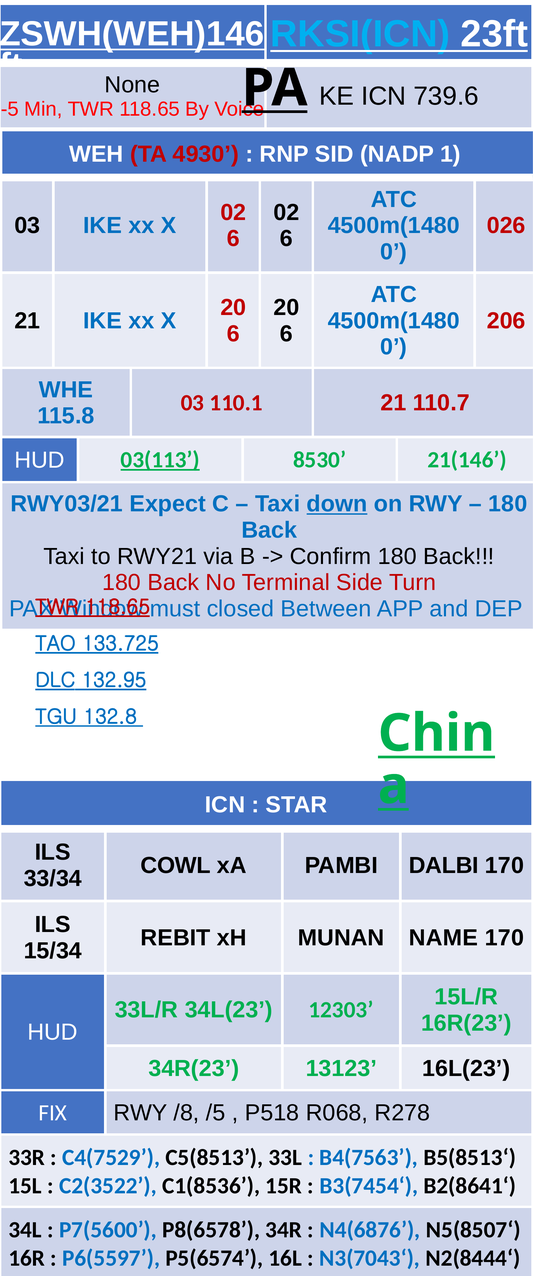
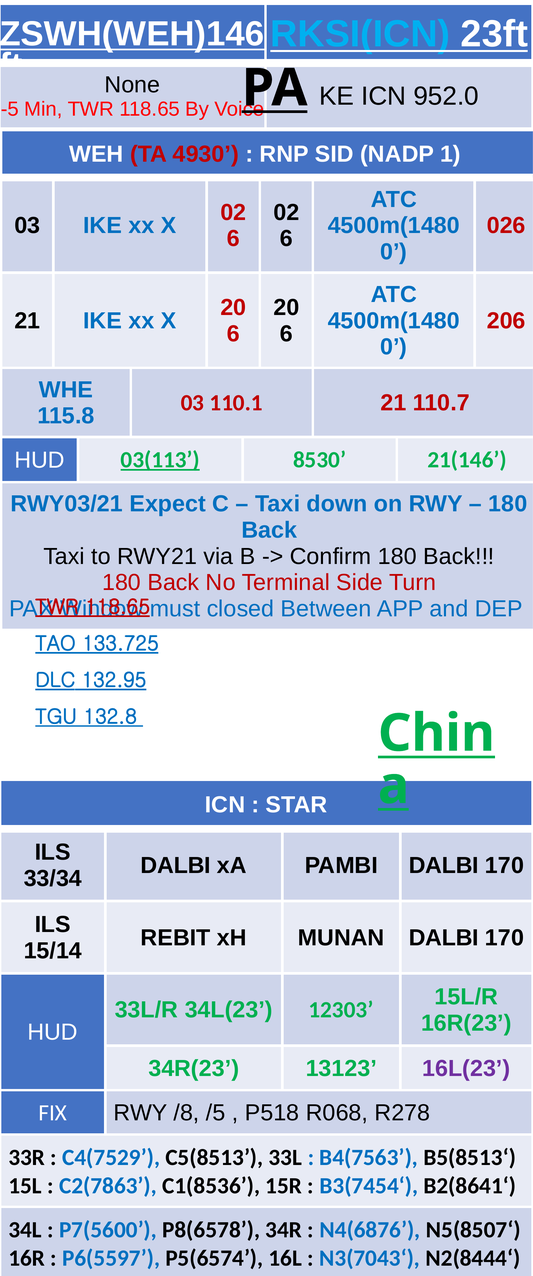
739.6: 739.6 -> 952.0
down underline: present -> none
COWL at (176, 865): COWL -> DALBI
MUNAN NAME: NAME -> DALBI
15/34: 15/34 -> 15/14
16L(23 colour: black -> purple
C2(3522: C2(3522 -> C2(7863
